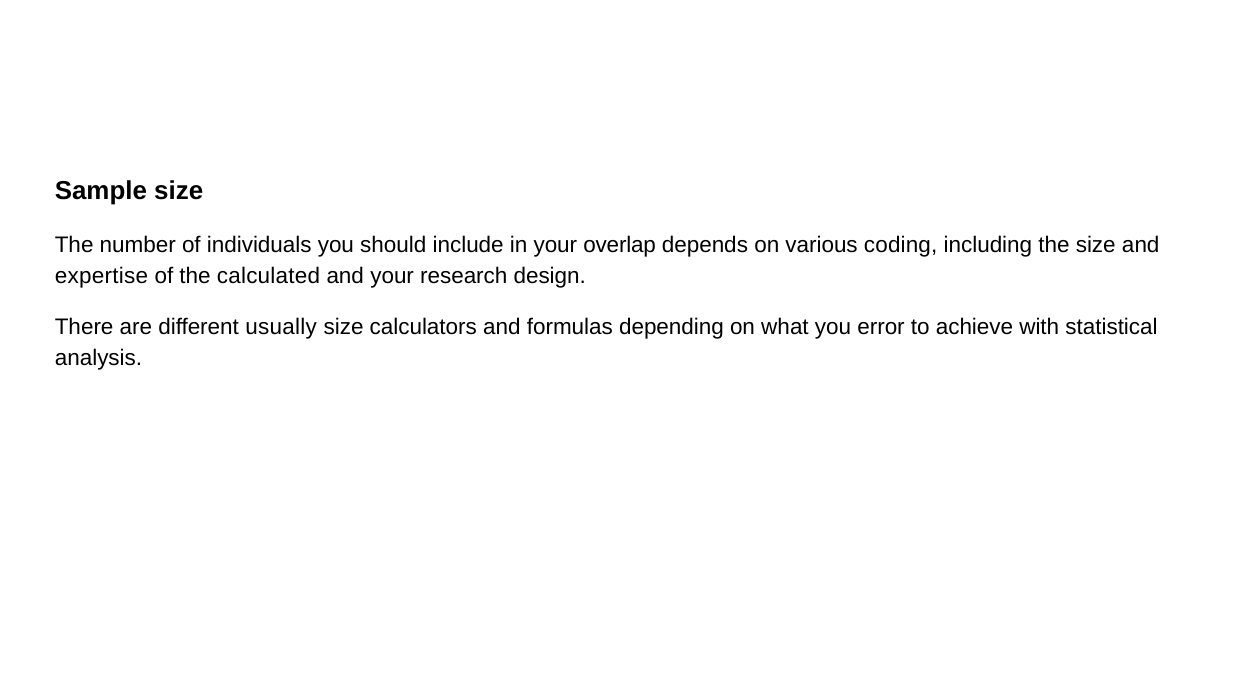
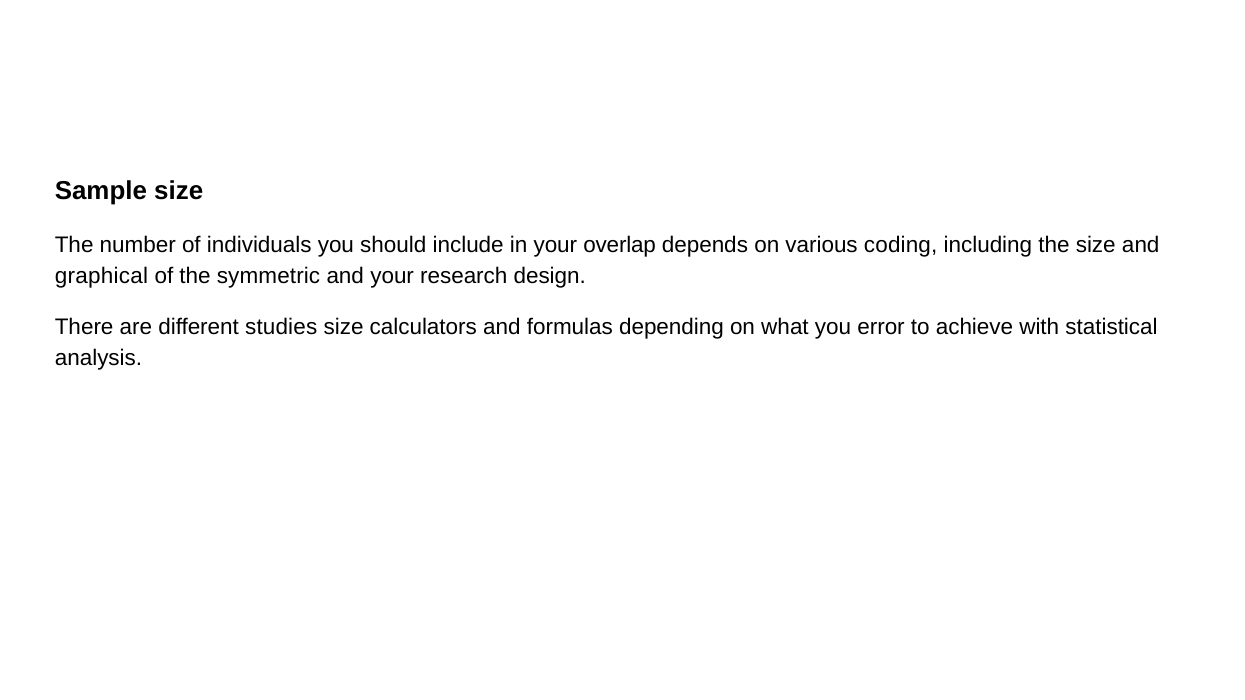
expertise: expertise -> graphical
calculated: calculated -> symmetric
usually: usually -> studies
